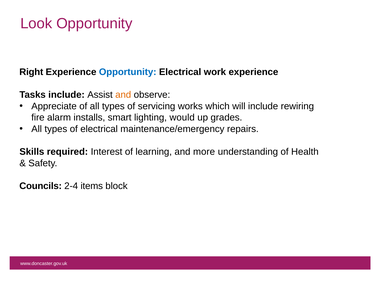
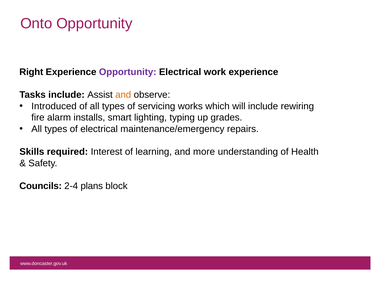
Look: Look -> Onto
Opportunity at (128, 72) colour: blue -> purple
Appreciate: Appreciate -> Introduced
would: would -> typing
items: items -> plans
